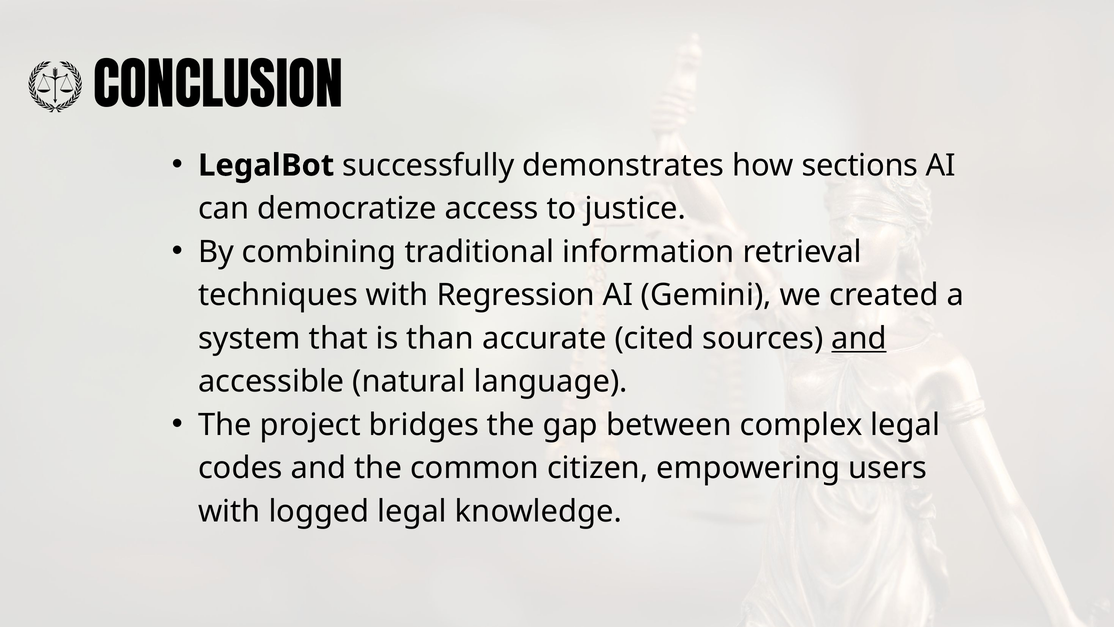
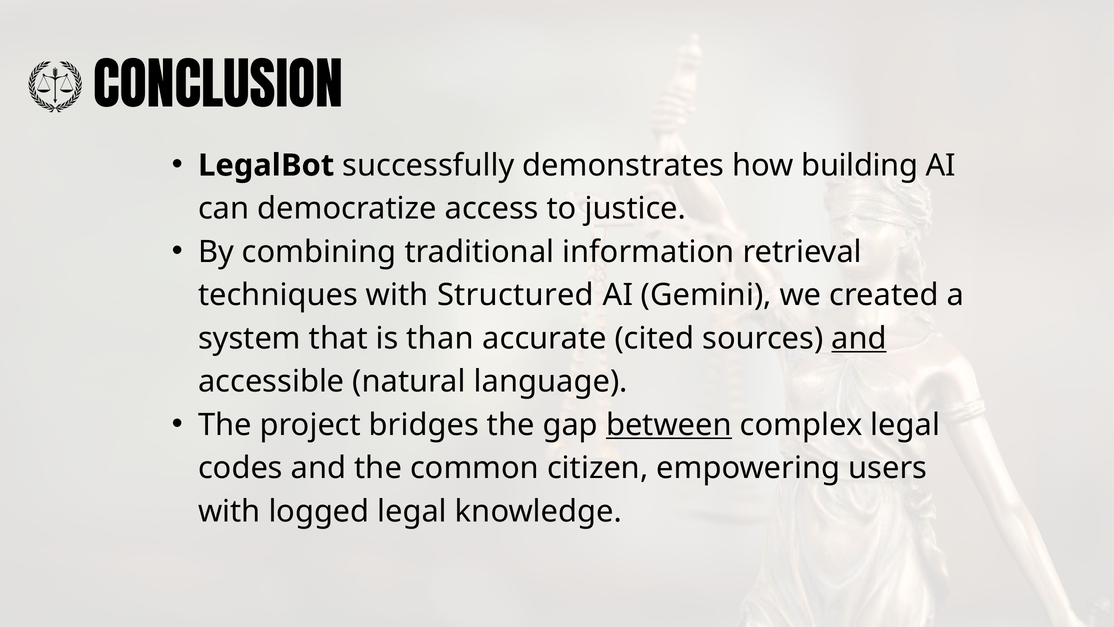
sections: sections -> building
Regression: Regression -> Structured
between underline: none -> present
